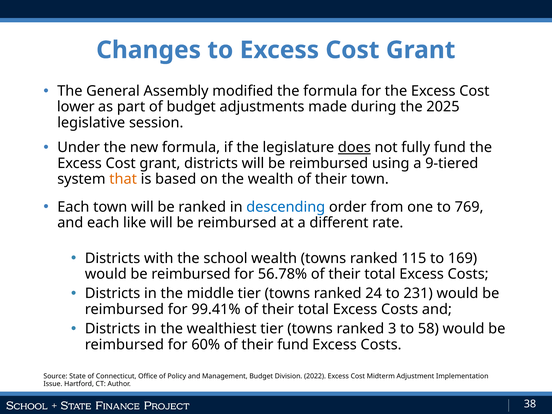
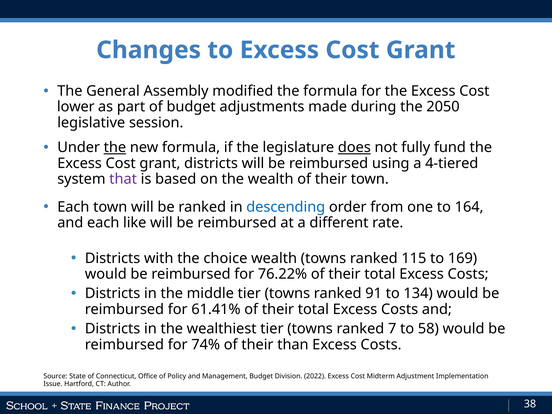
2025: 2025 -> 2050
the at (115, 147) underline: none -> present
9-tiered: 9-tiered -> 4-tiered
that colour: orange -> purple
769: 769 -> 164
school: school -> choice
56.78%: 56.78% -> 76.22%
24: 24 -> 91
231: 231 -> 134
99.41%: 99.41% -> 61.41%
3: 3 -> 7
60%: 60% -> 74%
their fund: fund -> than
